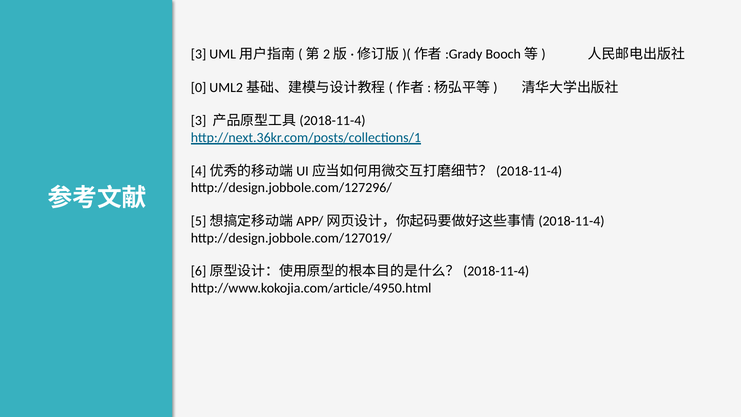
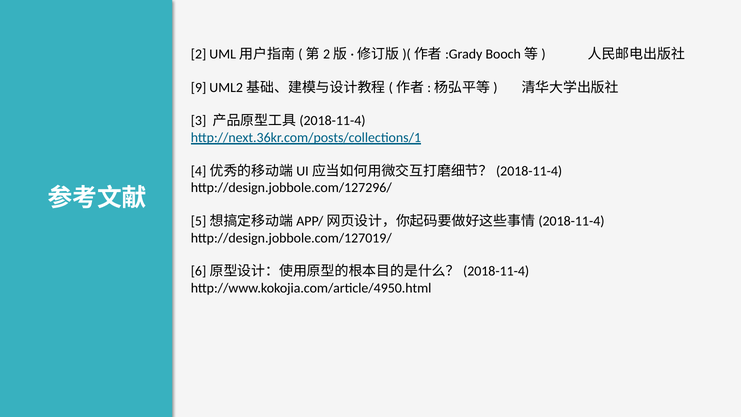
3 at (199, 54): 3 -> 2
0: 0 -> 9
